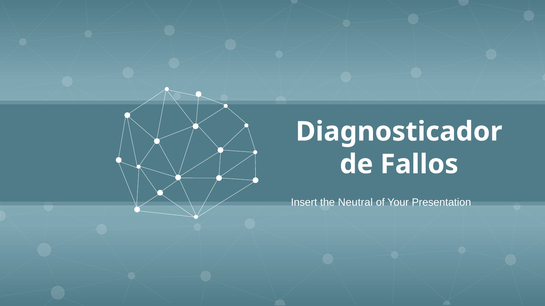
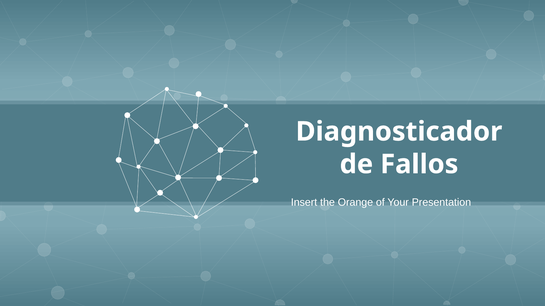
Neutral: Neutral -> Orange
